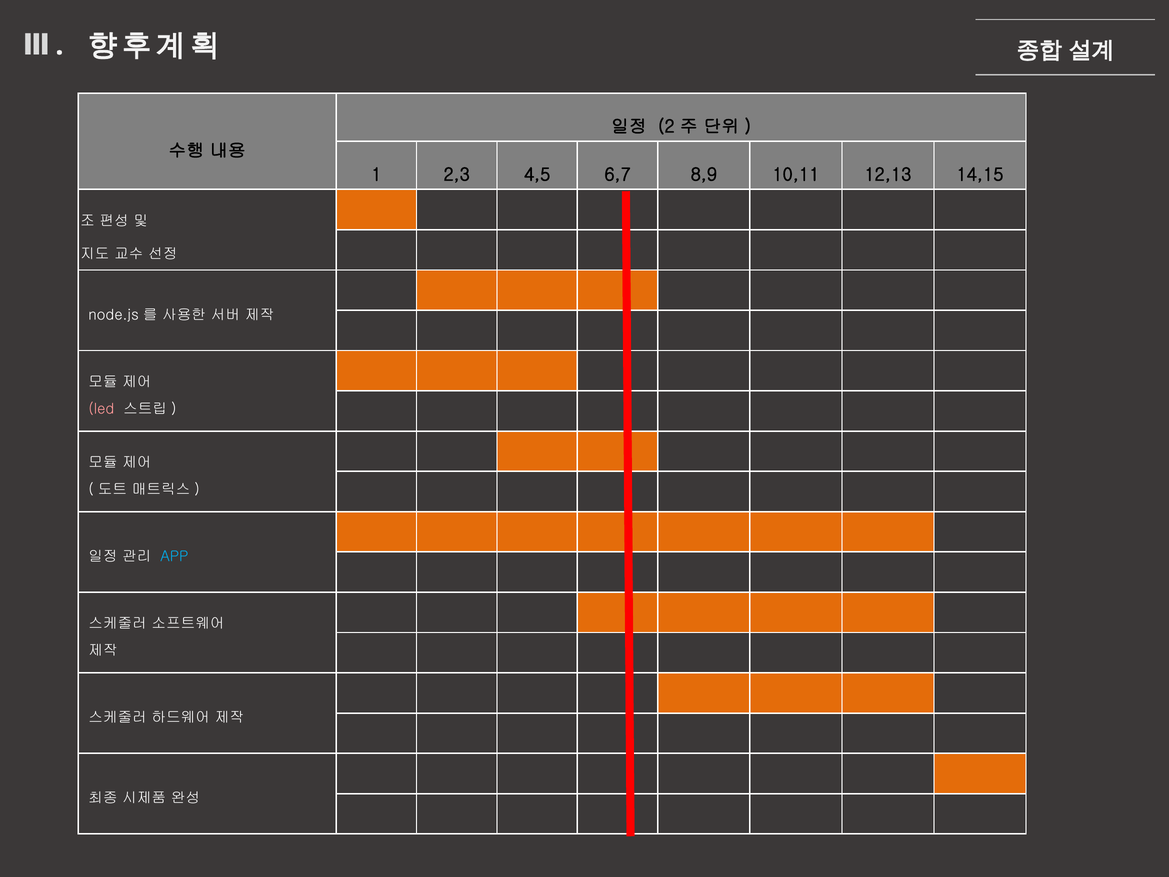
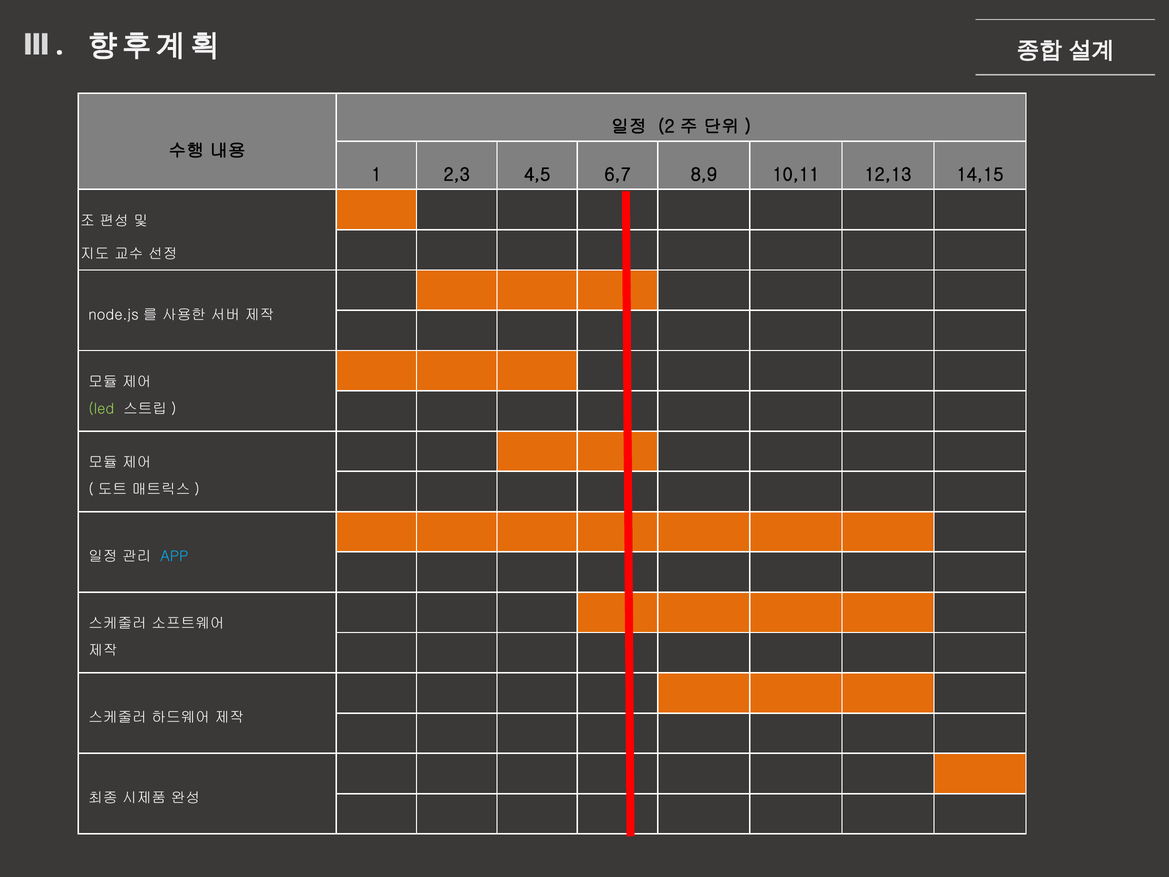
led colour: pink -> light green
